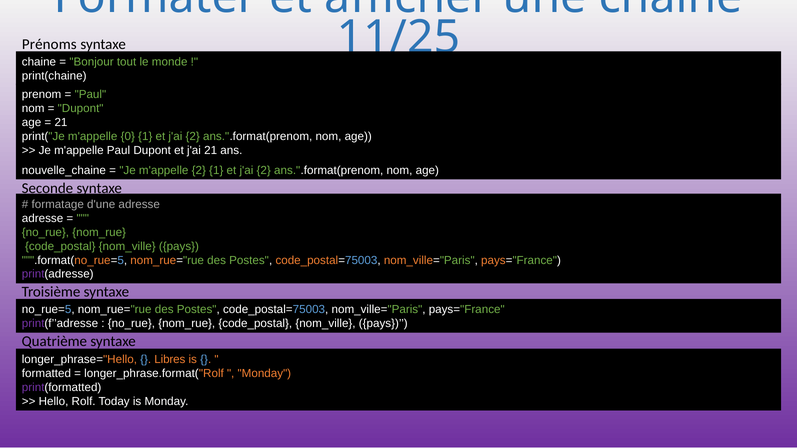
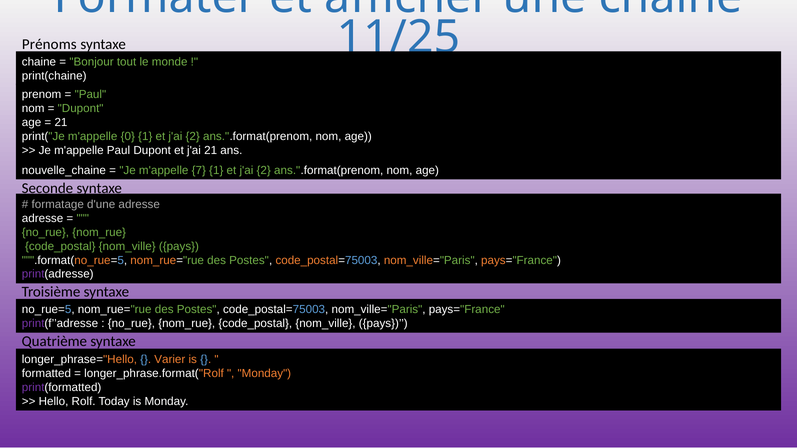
m'appelle 2: 2 -> 7
Libres: Libres -> Varier
